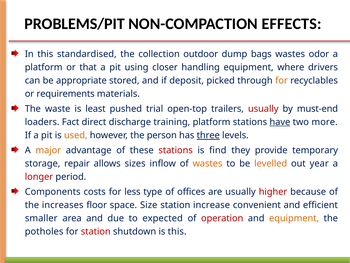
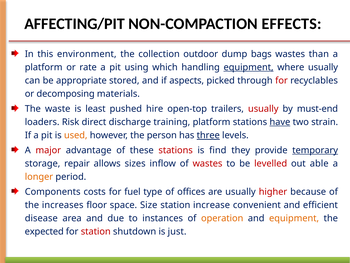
PROBLEMS/PIT: PROBLEMS/PIT -> AFFECTING/PIT
standardised: standardised -> environment
odor: odor -> than
that: that -> rate
closer: closer -> which
equipment at (249, 67) underline: none -> present
where drivers: drivers -> usually
deposit: deposit -> aspects
for at (282, 80) colour: orange -> red
requirements: requirements -> decomposing
trial: trial -> hire
Fact: Fact -> Risk
more: more -> strain
major colour: orange -> red
temporary underline: none -> present
wastes at (208, 163) colour: orange -> red
levelled colour: orange -> red
year: year -> able
longer colour: red -> orange
less: less -> fuel
smaller: smaller -> disease
expected: expected -> instances
operation colour: red -> orange
potholes: potholes -> expected
is this: this -> just
